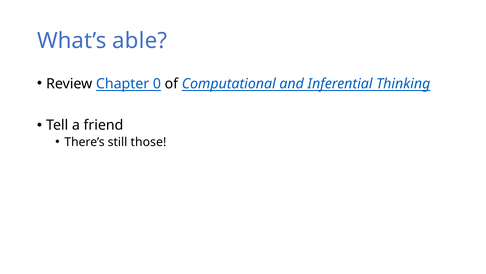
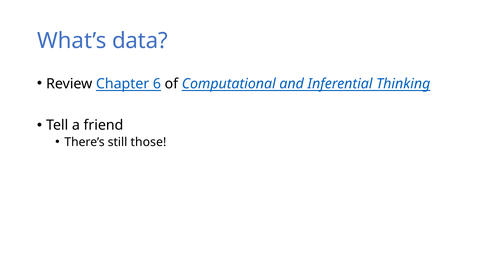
able: able -> data
0: 0 -> 6
